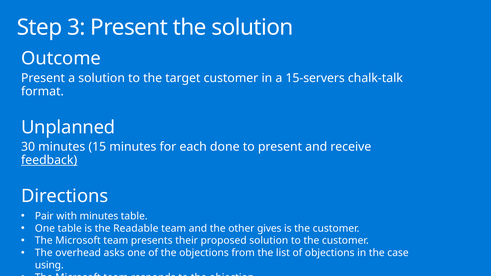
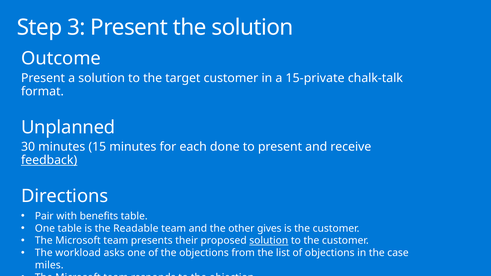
15-servers: 15-servers -> 15-private
with minutes: minutes -> benefits
solution at (269, 241) underline: none -> present
overhead: overhead -> workload
using: using -> miles
